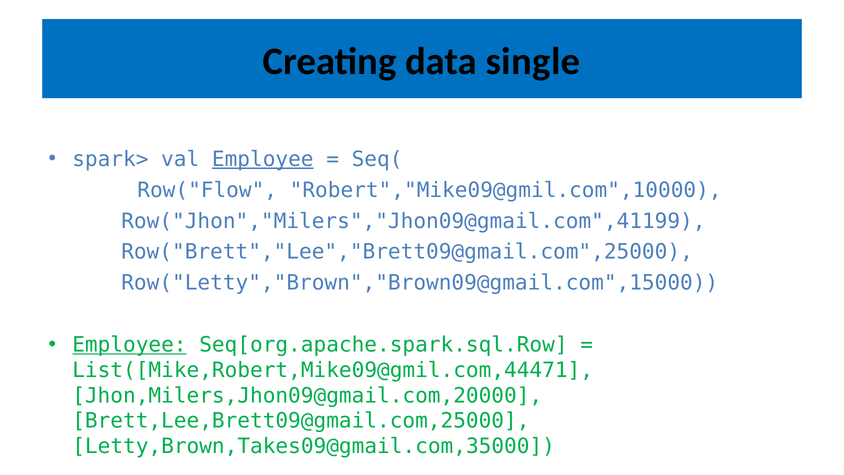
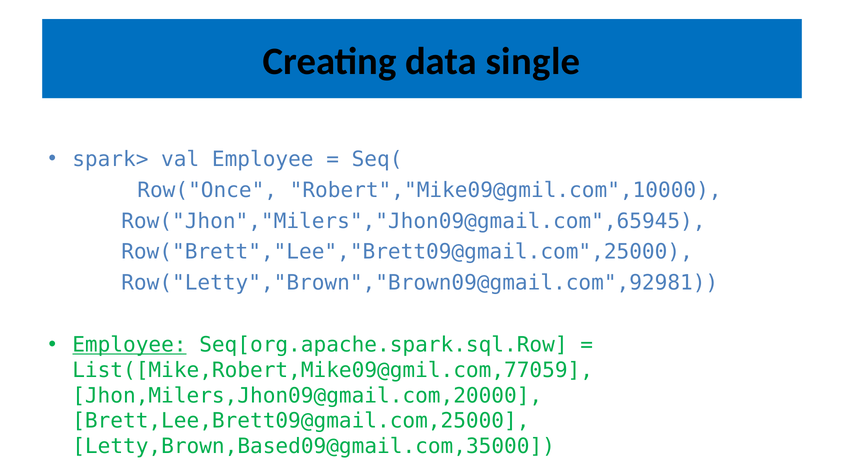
Employee at (263, 159) underline: present -> none
Row("Flow: Row("Flow -> Row("Once
Row("Jhon","Milers","Jhon09@gmail.com",41199: Row("Jhon","Milers","Jhon09@gmail.com",41199 -> Row("Jhon","Milers","Jhon09@gmail.com",65945
Row("Letty","Brown","Brown09@gmail.com",15000: Row("Letty","Brown","Brown09@gmail.com",15000 -> Row("Letty","Brown","Brown09@gmail.com",92981
List([Mike,Robert,Mike09@gmil.com,44471: List([Mike,Robert,Mike09@gmil.com,44471 -> List([Mike,Robert,Mike09@gmil.com,77059
Letty,Brown,Takes09@gmail.com,35000: Letty,Brown,Takes09@gmail.com,35000 -> Letty,Brown,Based09@gmail.com,35000
